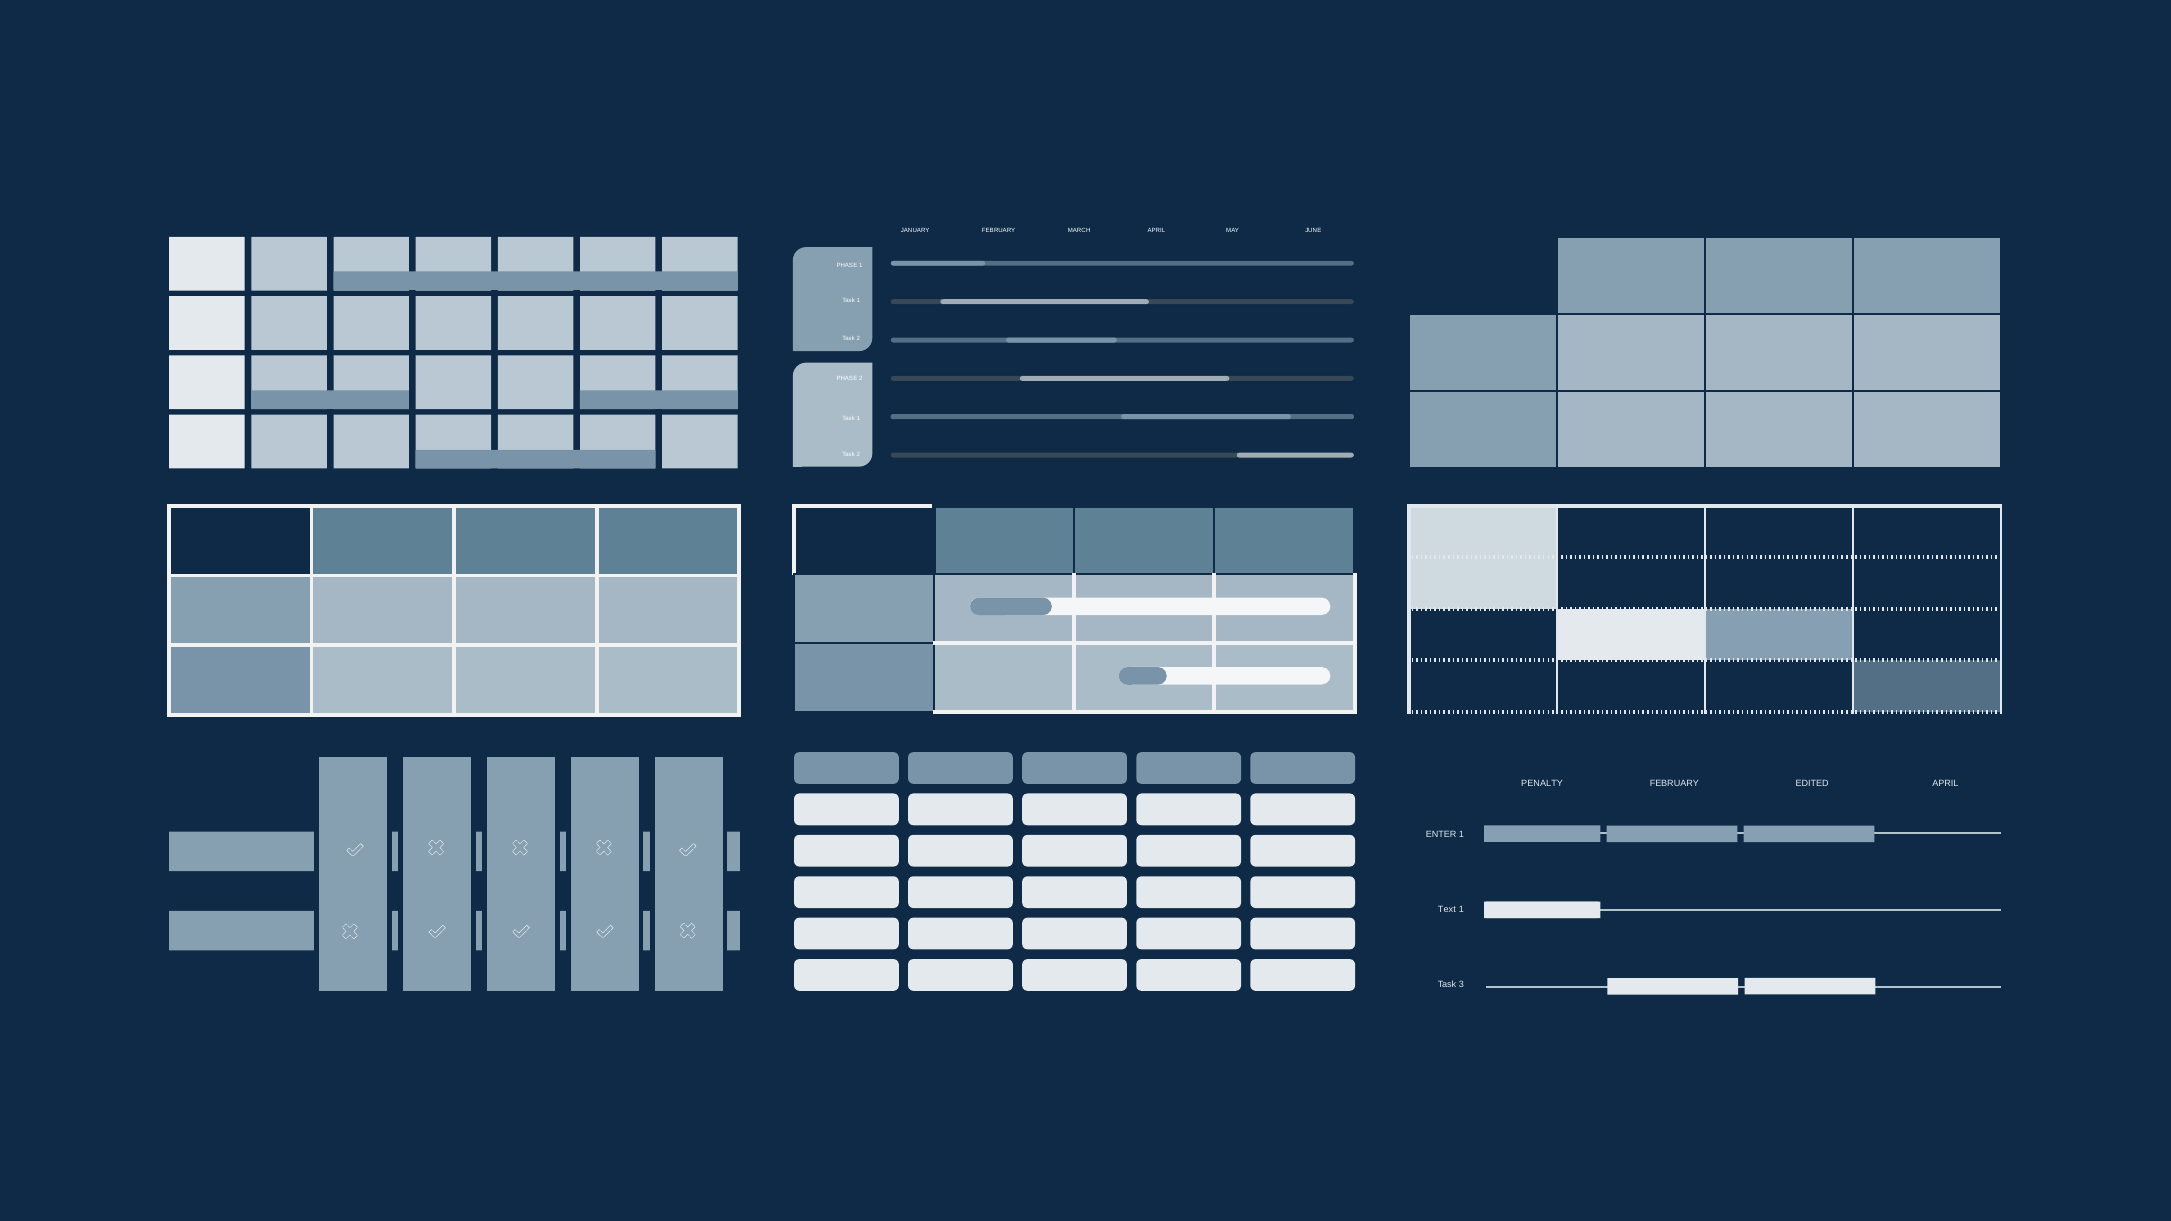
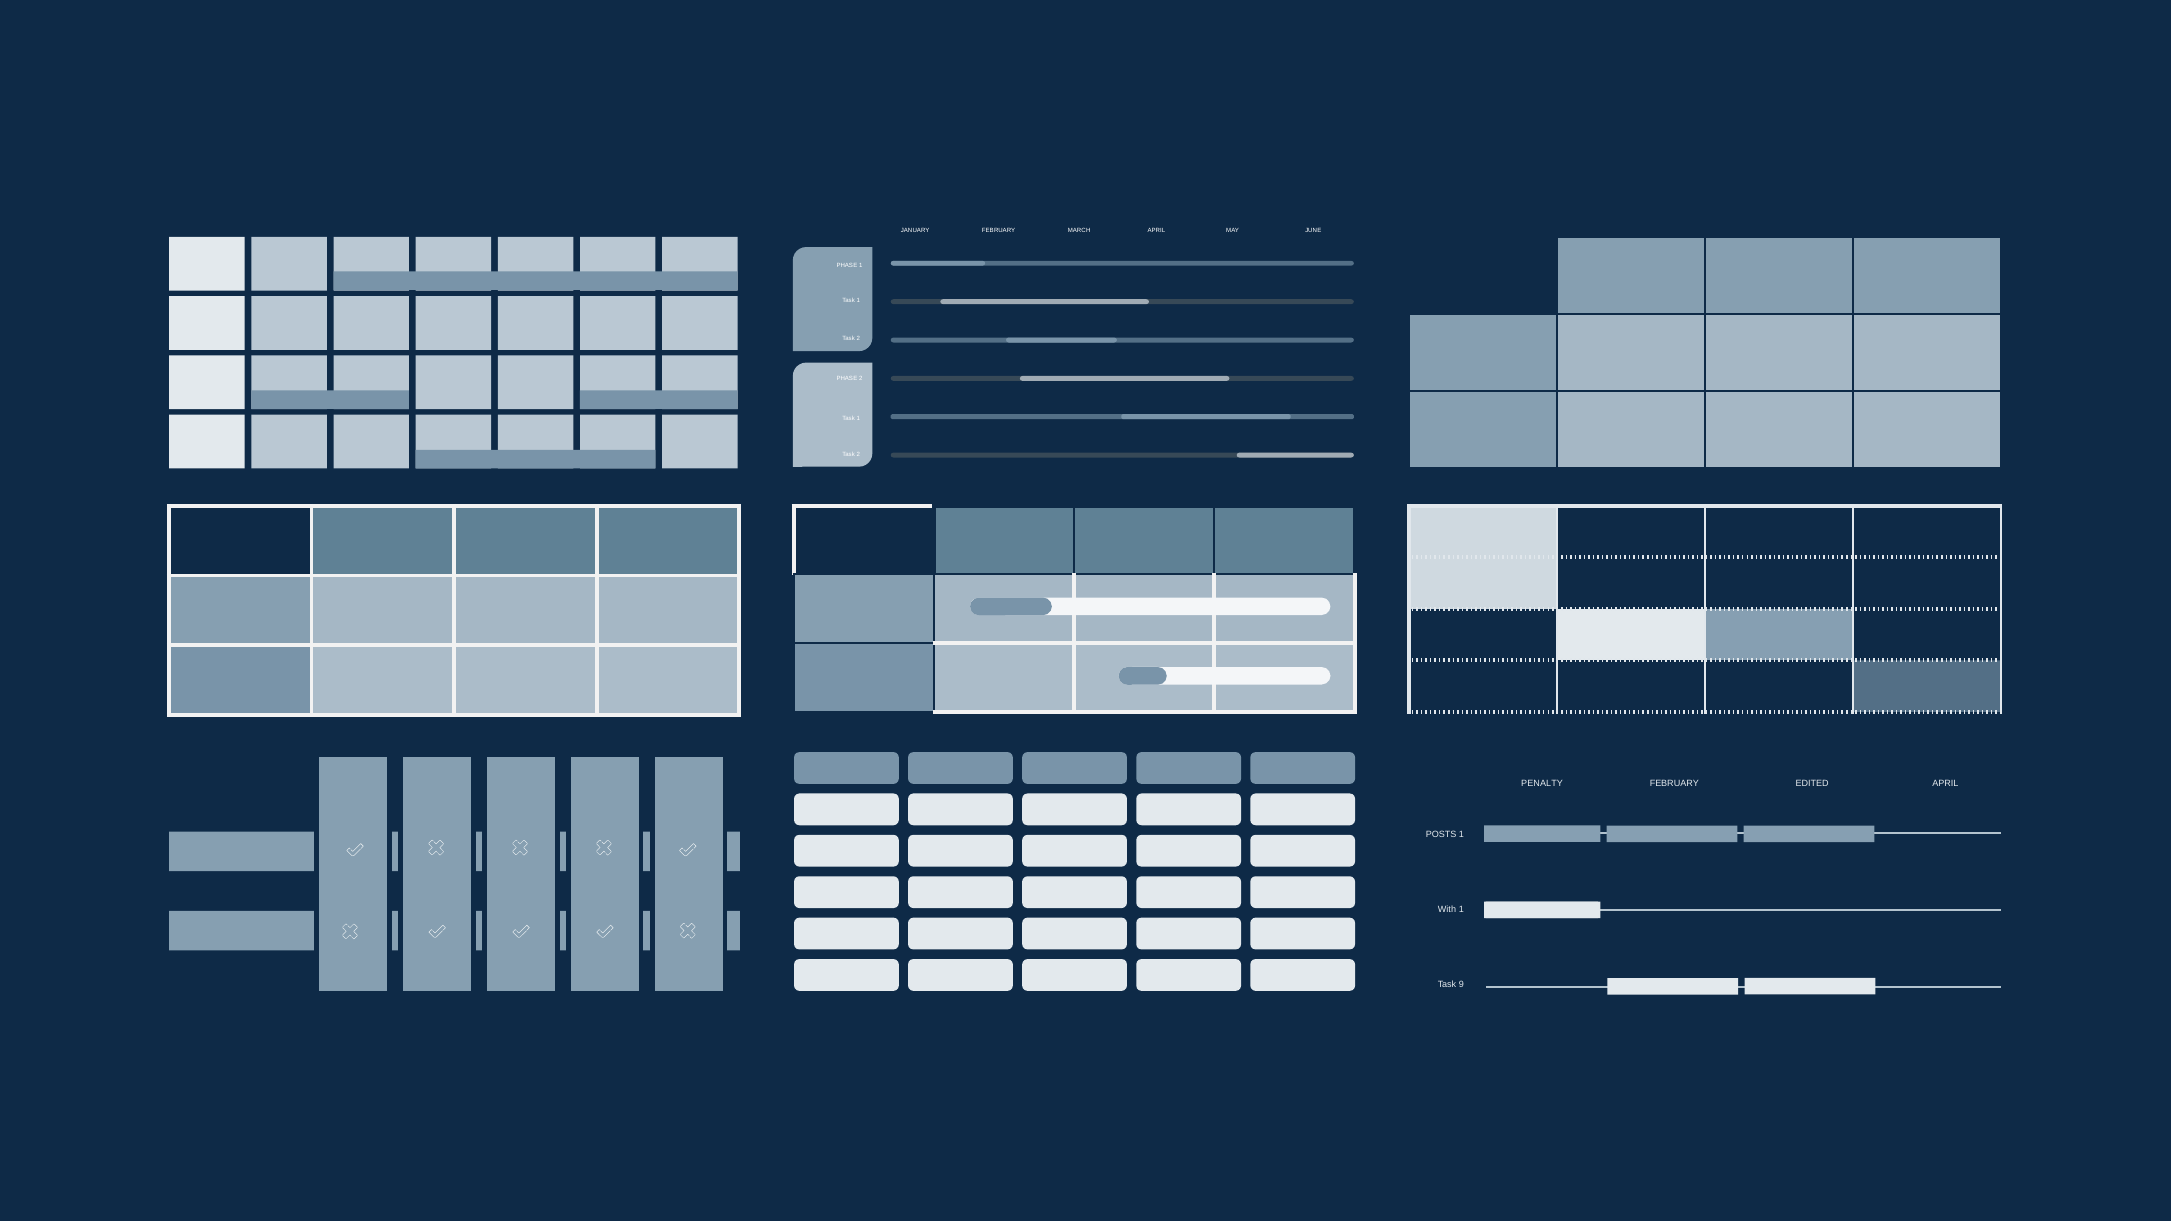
ENTER: ENTER -> POSTS
Text: Text -> With
3: 3 -> 9
